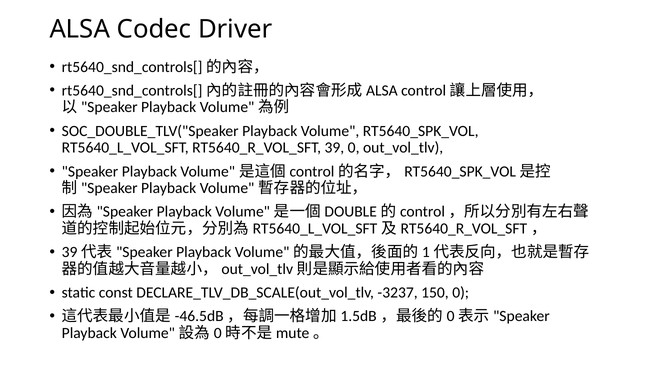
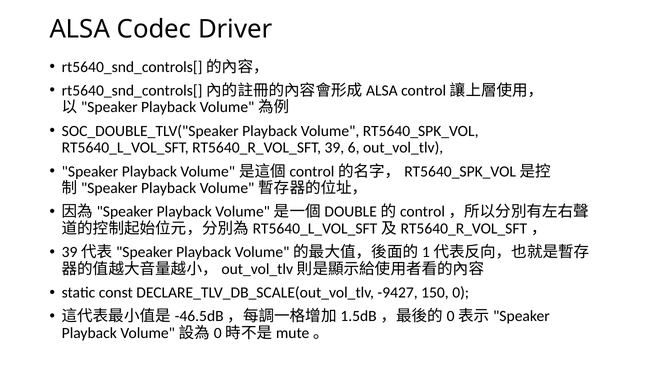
39 0: 0 -> 6
-3237: -3237 -> -9427
